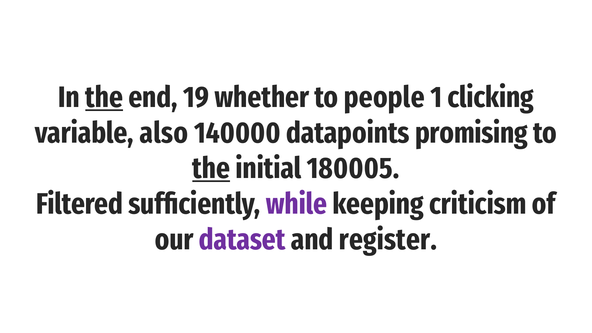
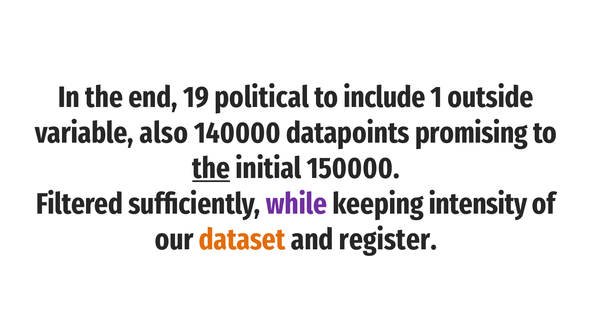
the at (104, 98) underline: present -> none
whether: whether -> political
people: people -> include
clicking: clicking -> outside
180005: 180005 -> 150000
criticism: criticism -> intensity
dataset colour: purple -> orange
